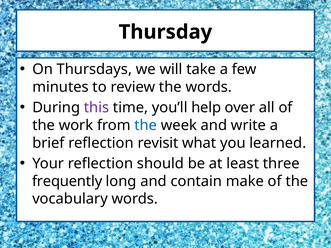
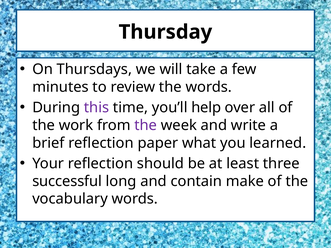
the at (146, 125) colour: blue -> purple
revisit: revisit -> paper
frequently: frequently -> successful
